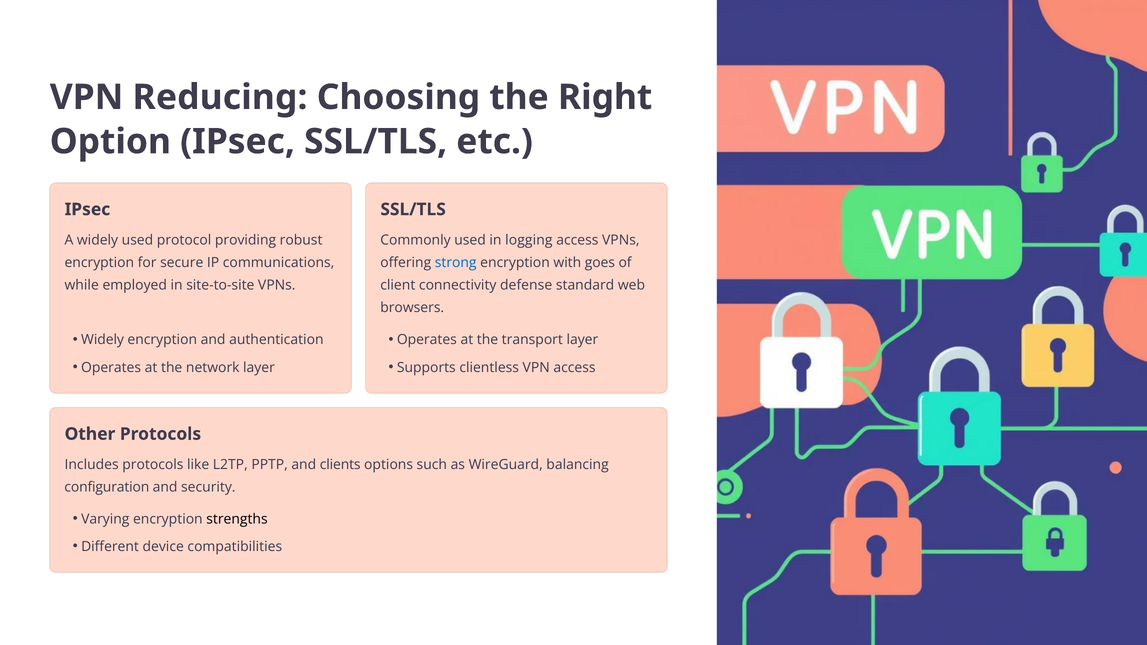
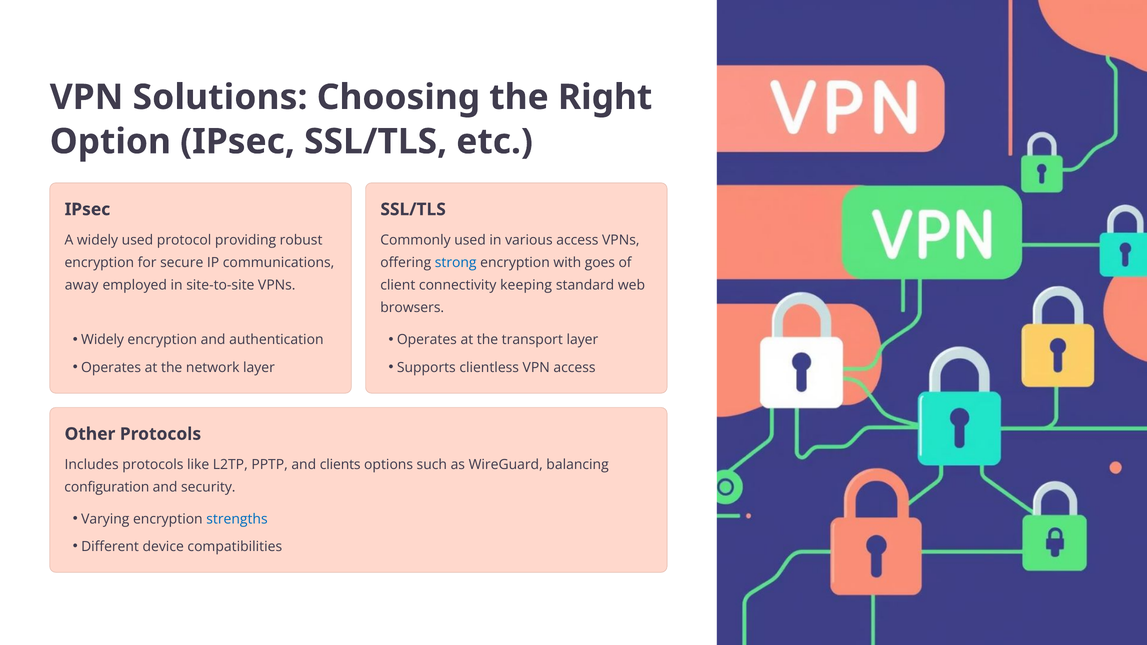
Reducing: Reducing -> Solutions
logging: logging -> various
while: while -> away
defense: defense -> keeping
strengths colour: black -> blue
